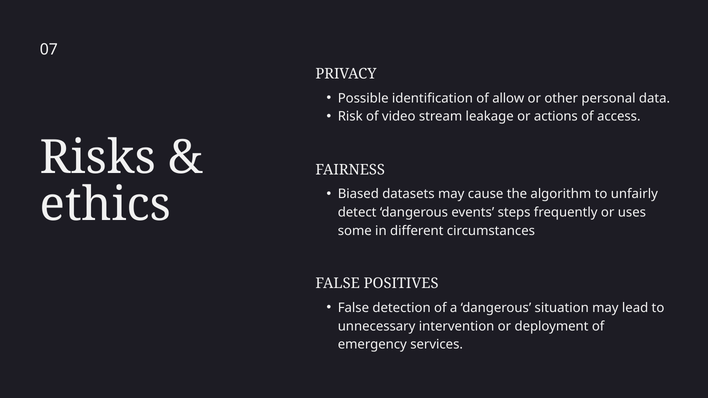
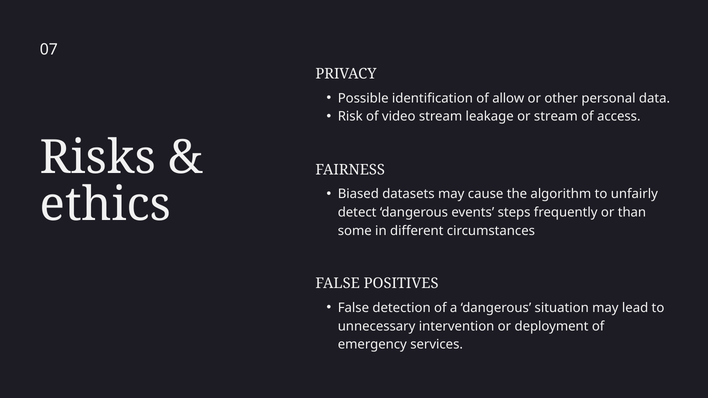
or actions: actions -> stream
uses: uses -> than
